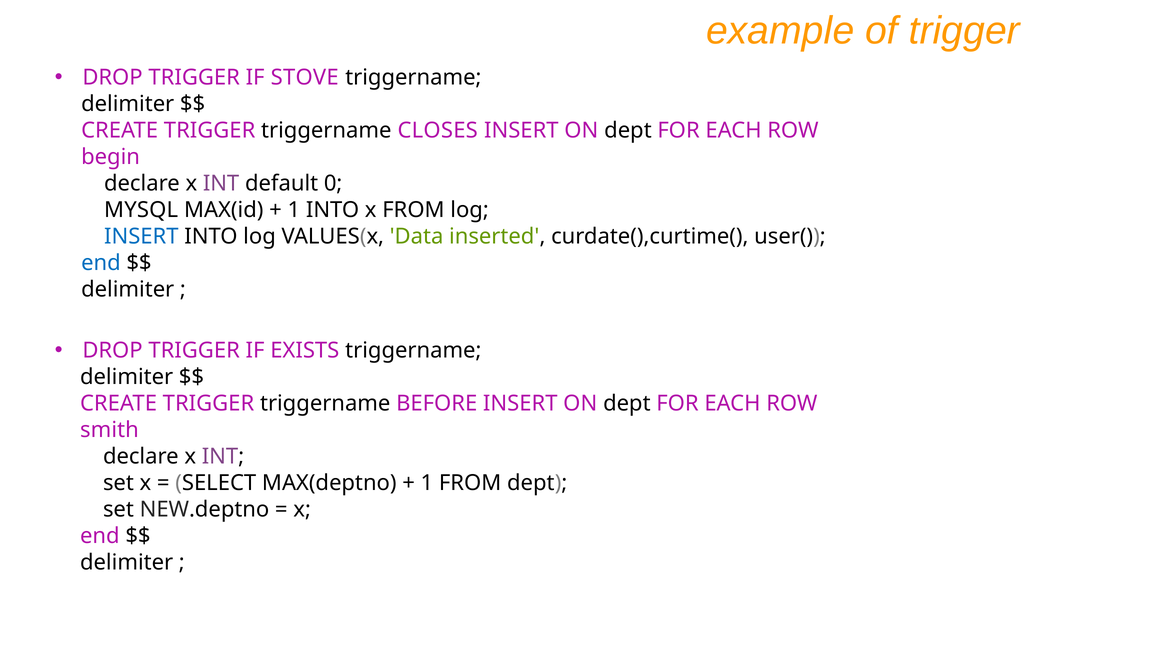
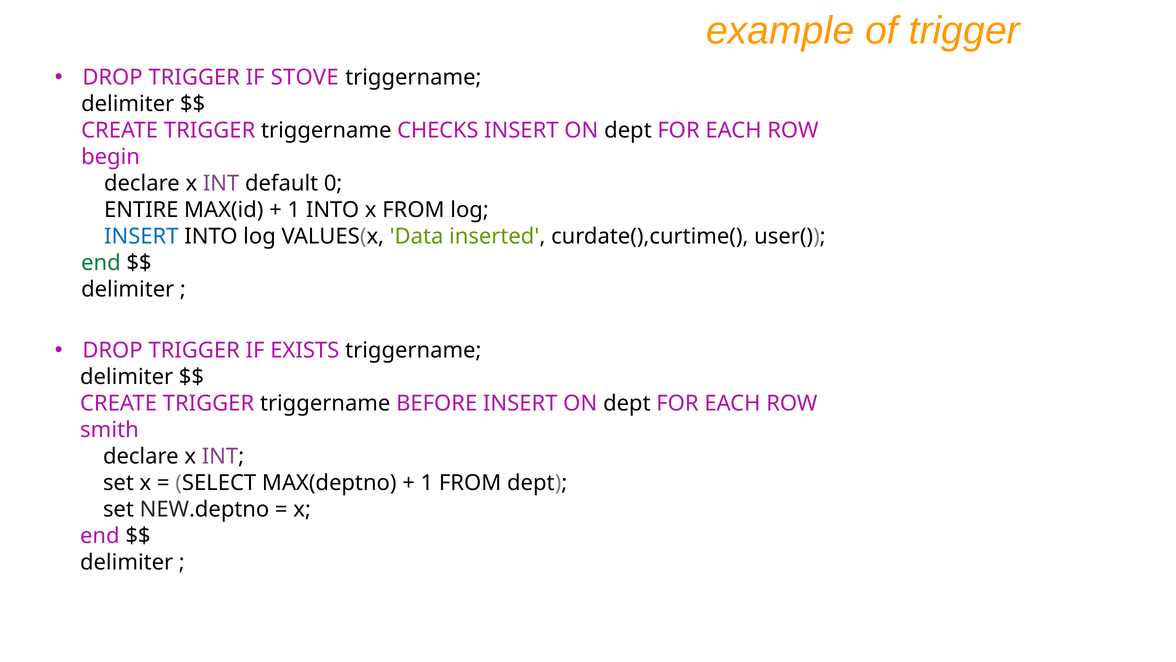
CLOSES: CLOSES -> CHECKS
MYSQL: MYSQL -> ENTIRE
end at (101, 263) colour: blue -> green
